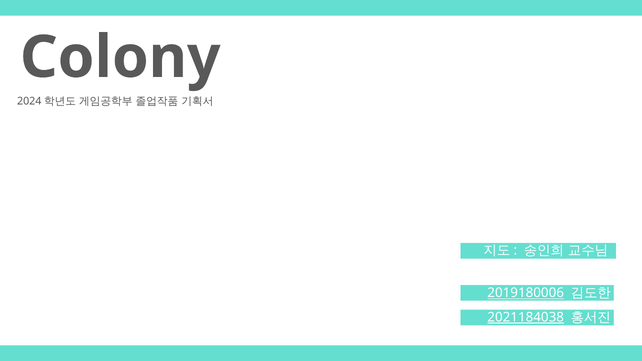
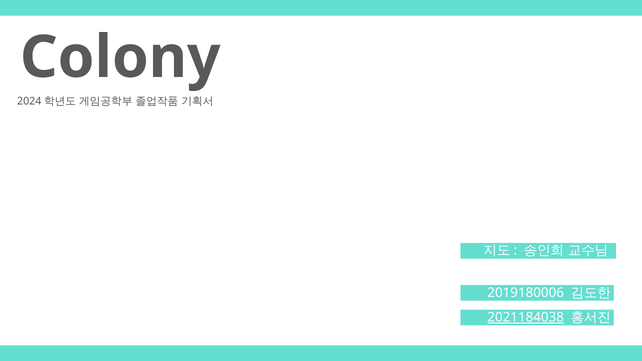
2019180006 underline: present -> none
